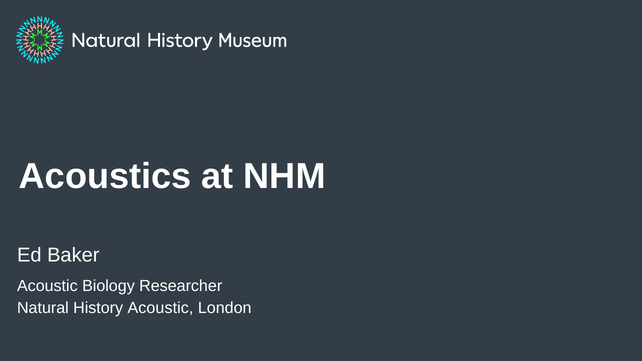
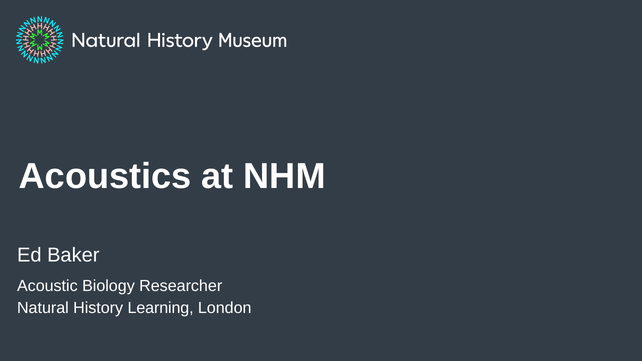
History Acoustic: Acoustic -> Learning
